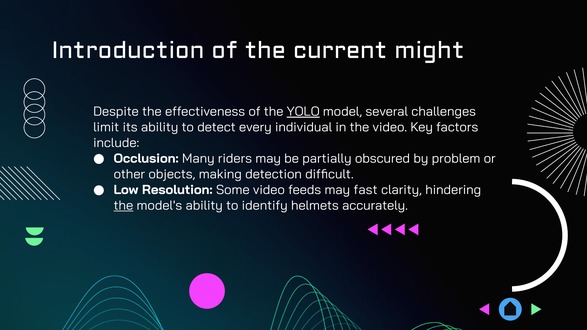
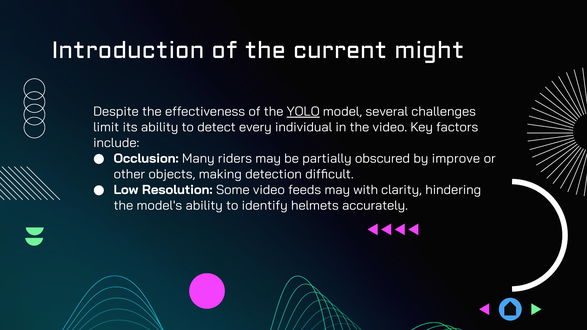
problem: problem -> improve
fast: fast -> with
the at (123, 206) underline: present -> none
